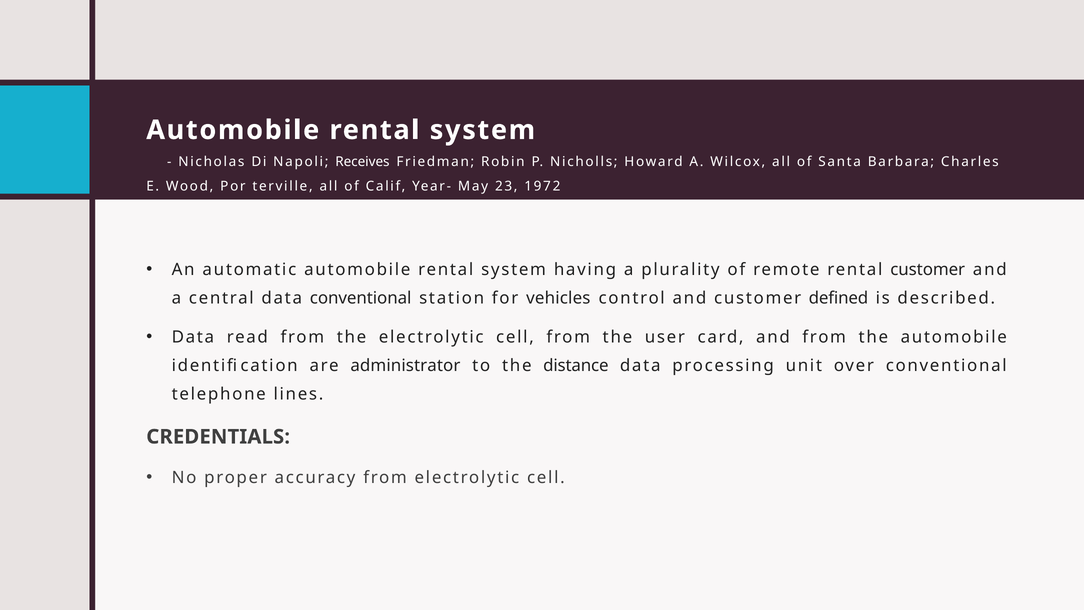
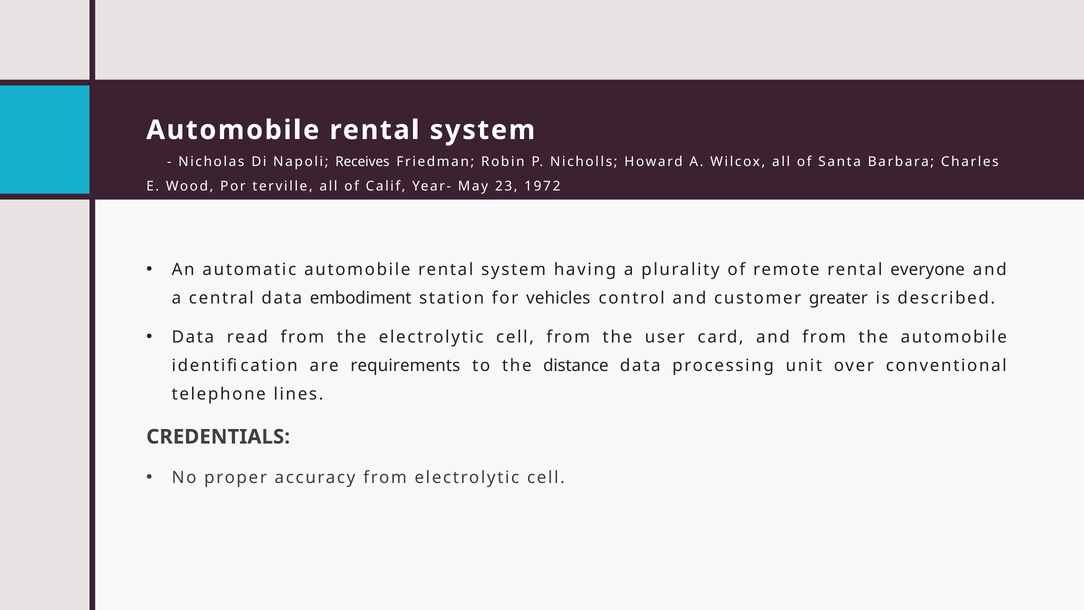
rental customer: customer -> everyone
data conventional: conventional -> embodiment
defined: defined -> greater
administrator: administrator -> requirements
